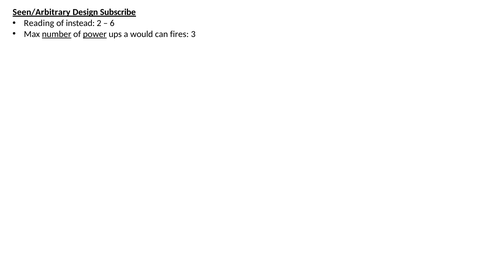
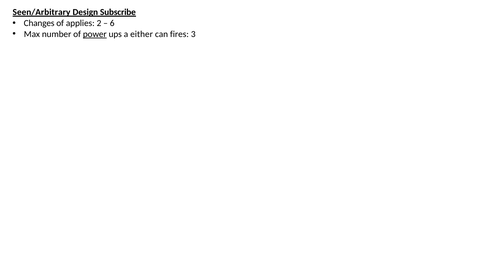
Reading: Reading -> Changes
instead: instead -> applies
number underline: present -> none
would: would -> either
